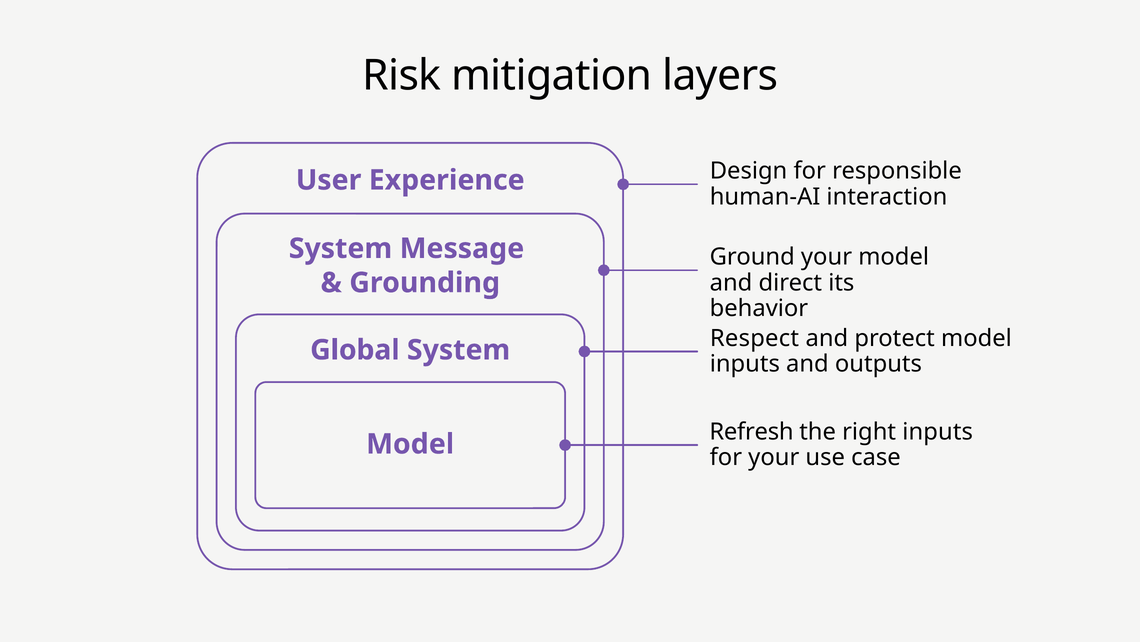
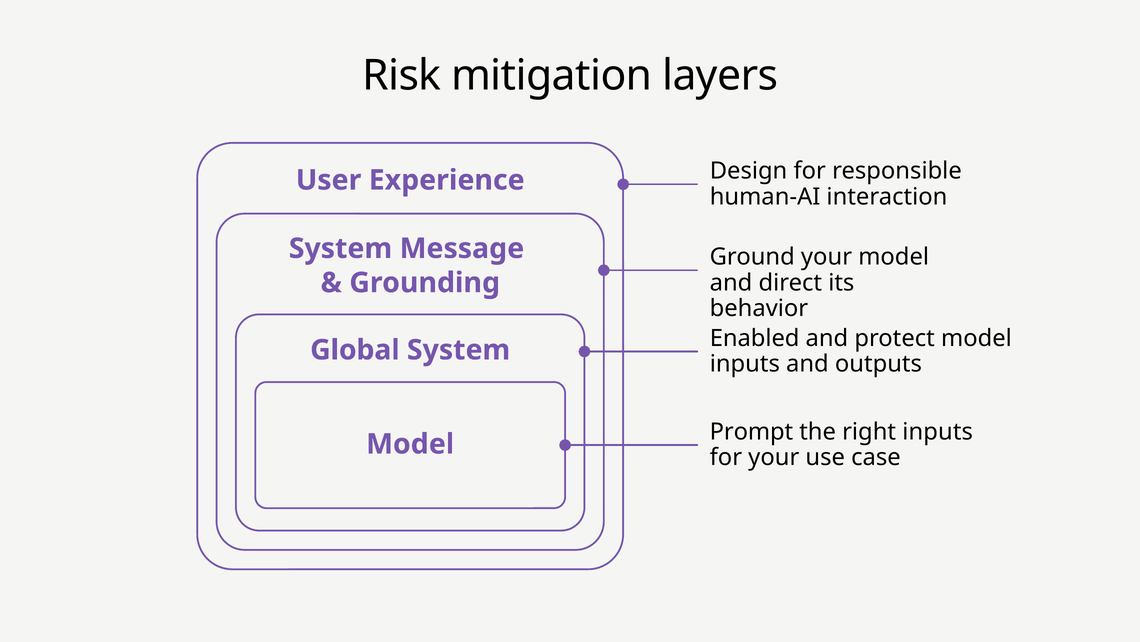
Respect: Respect -> Enabled
Refresh: Refresh -> Prompt
